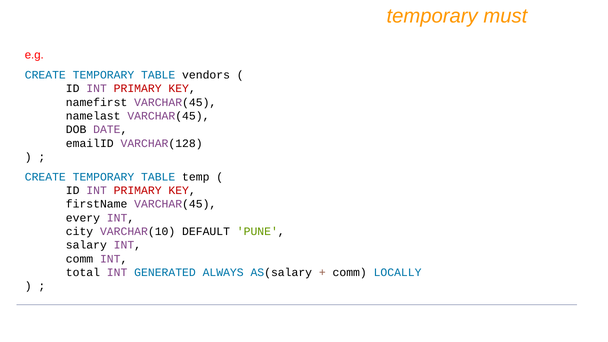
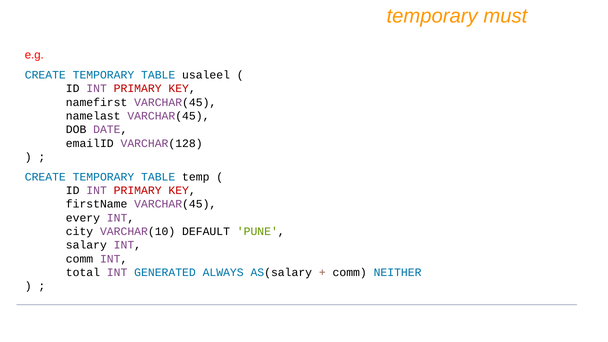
vendors: vendors -> usaleel
LOCALLY: LOCALLY -> NEITHER
